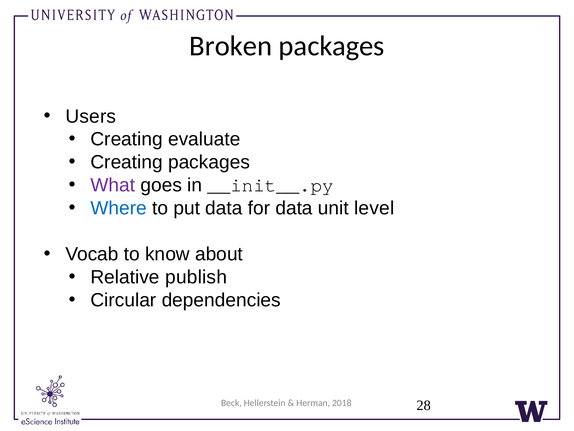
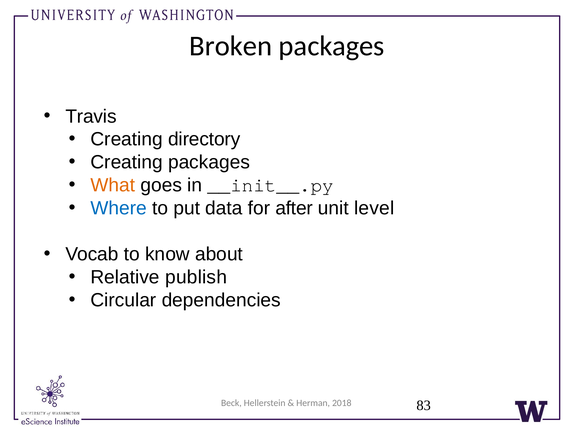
Users: Users -> Travis
evaluate: evaluate -> directory
What colour: purple -> orange
for data: data -> after
28: 28 -> 83
